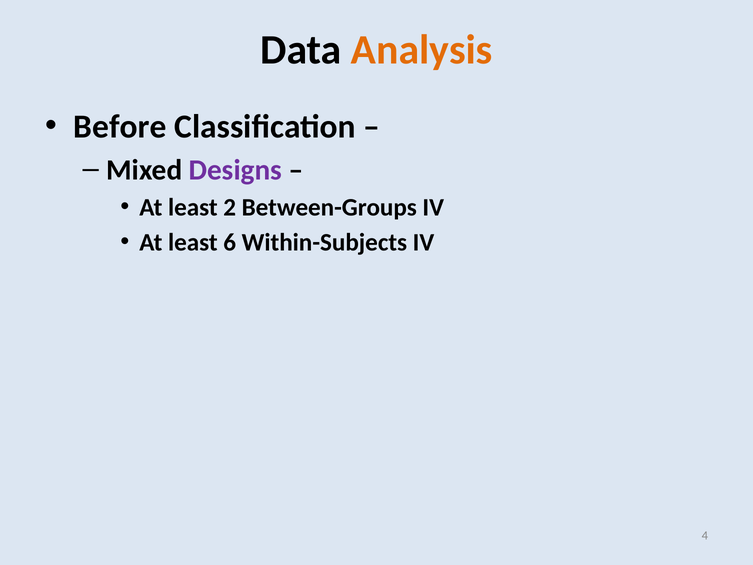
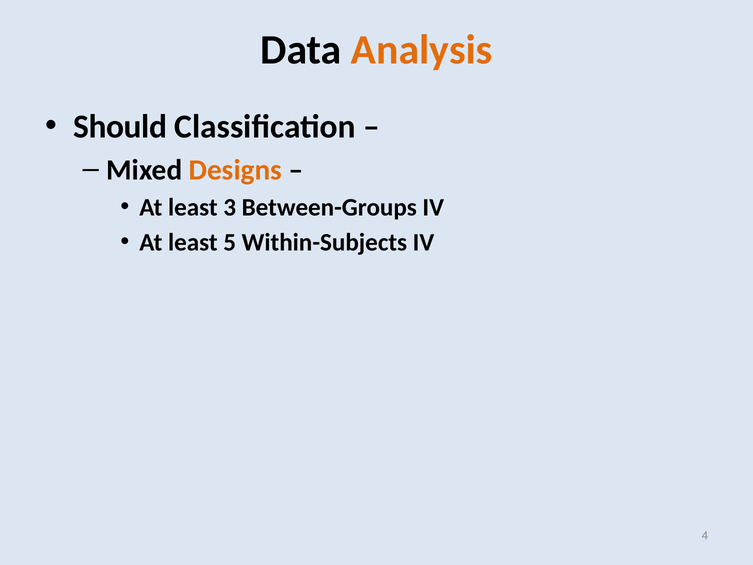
Before: Before -> Should
Designs colour: purple -> orange
2: 2 -> 3
6: 6 -> 5
